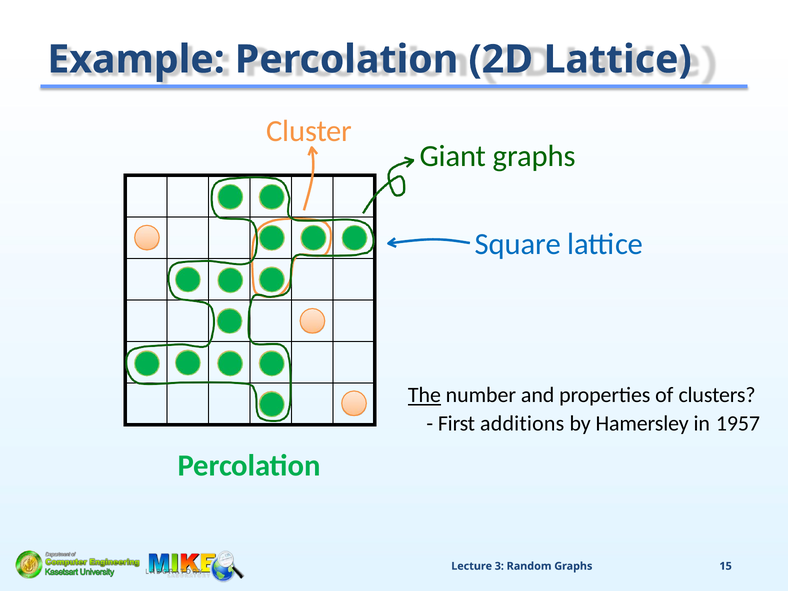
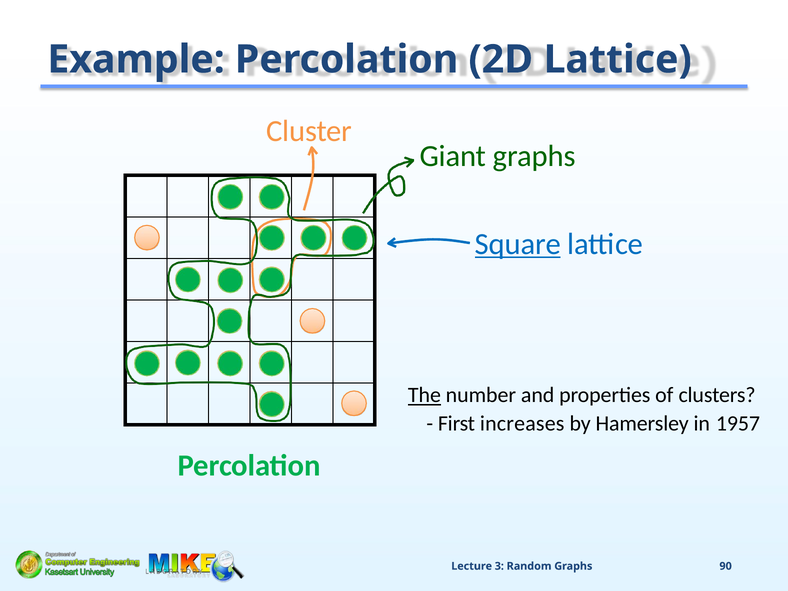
Square underline: none -> present
additions: additions -> increases
15: 15 -> 90
